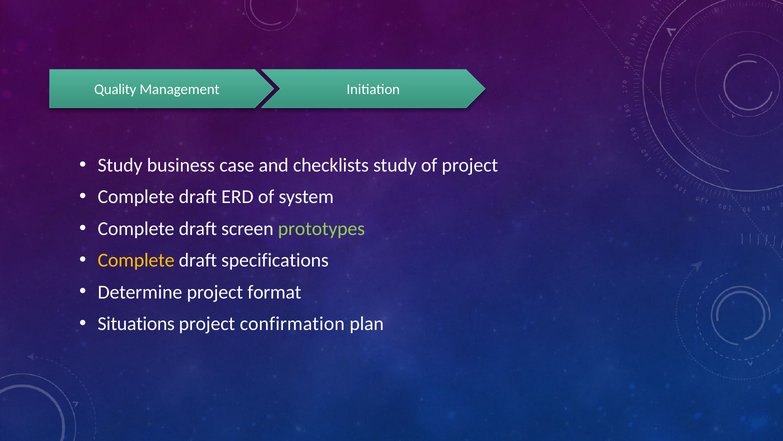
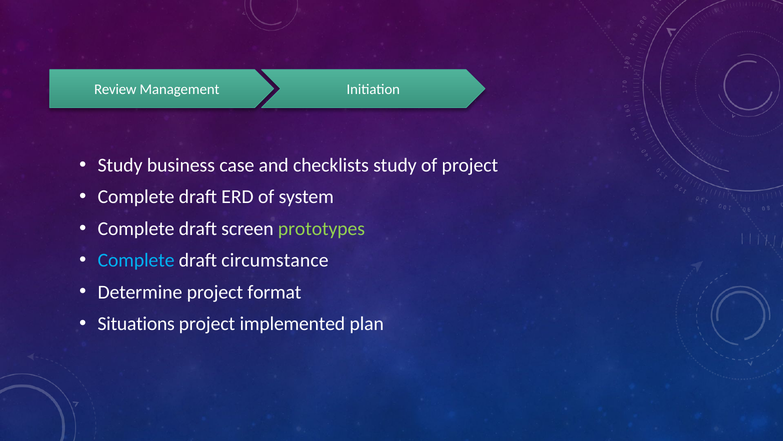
Quality: Quality -> Review
Complete at (136, 260) colour: yellow -> light blue
specifications: specifications -> circumstance
confirmation: confirmation -> implemented
